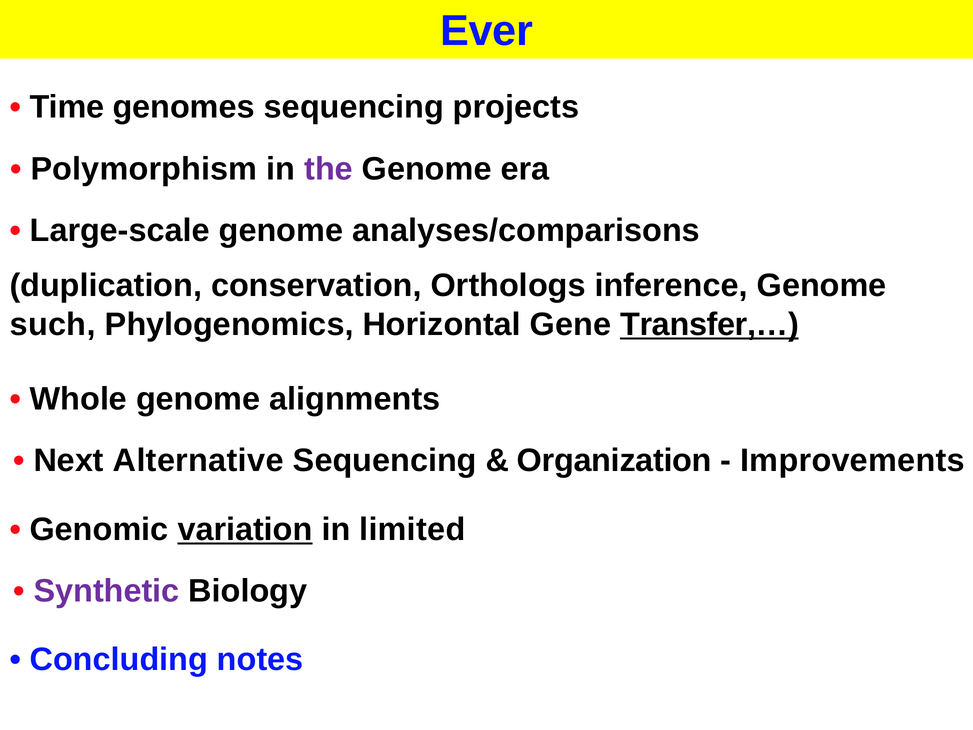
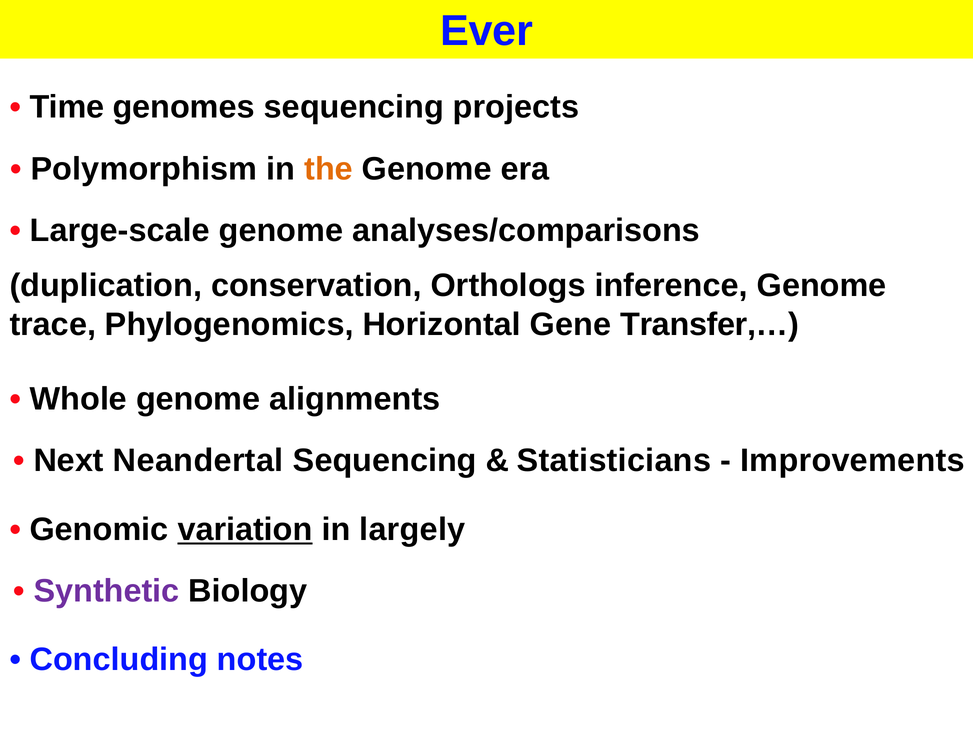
the colour: purple -> orange
such: such -> trace
Transfer,… underline: present -> none
Alternative: Alternative -> Neandertal
Organization: Organization -> Statisticians
limited: limited -> largely
